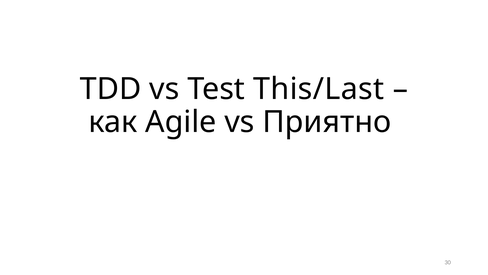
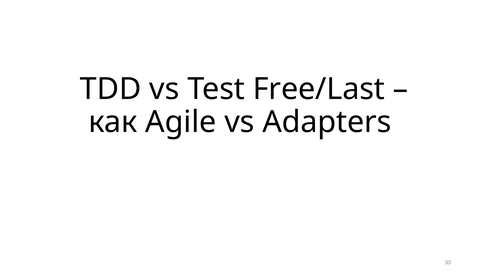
This/Last: This/Last -> Free/Last
Приятно: Приятно -> Adapters
